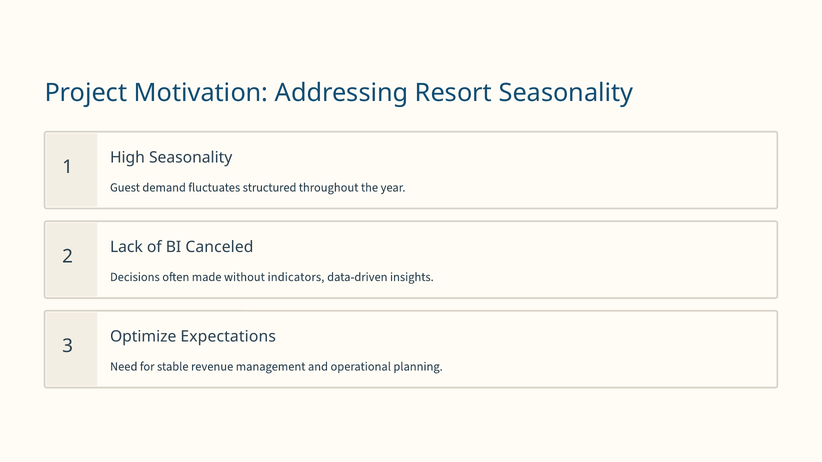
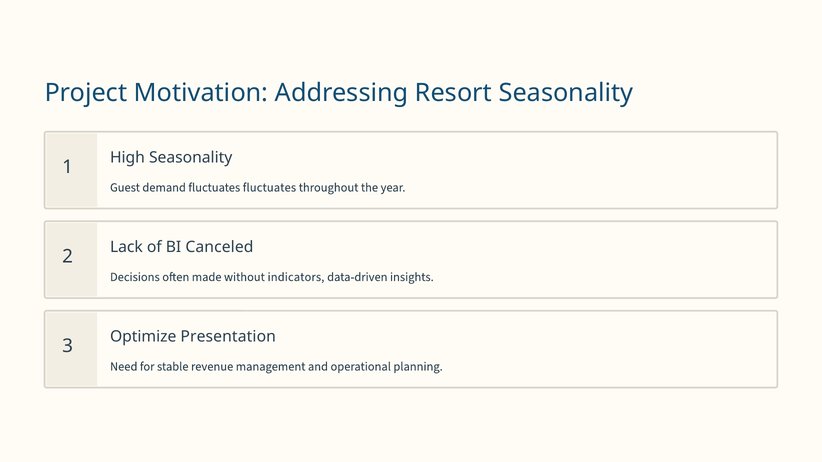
fluctuates structured: structured -> fluctuates
Expectations: Expectations -> Presentation
